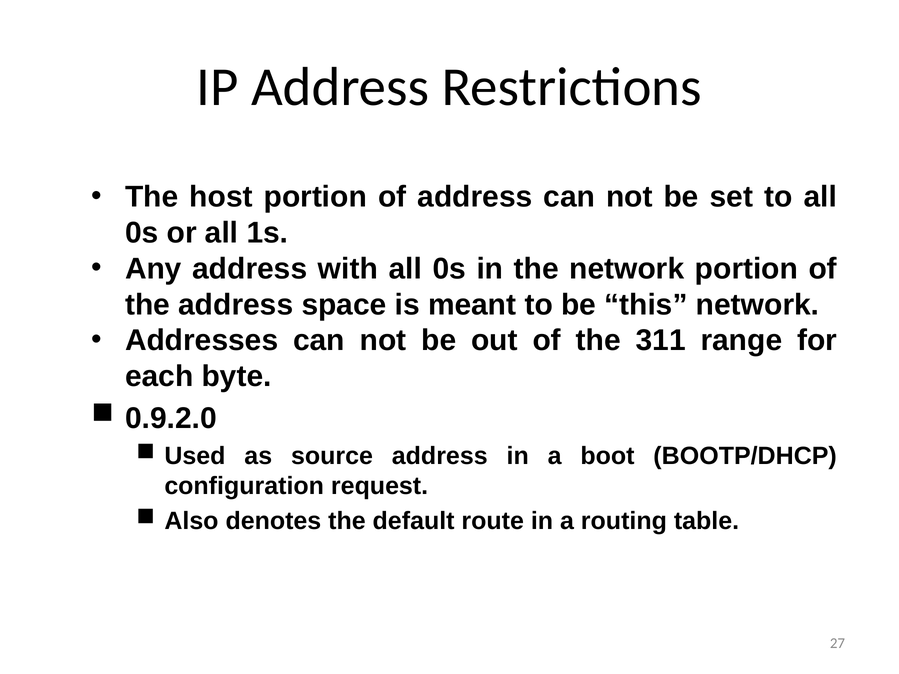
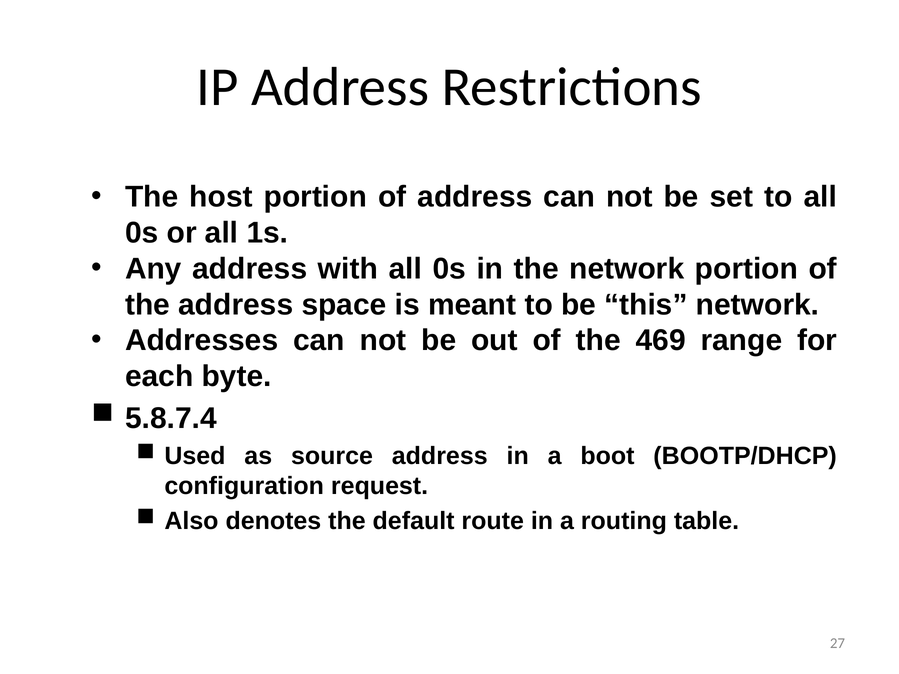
311: 311 -> 469
0.9.2.0: 0.9.2.0 -> 5.8.7.4
